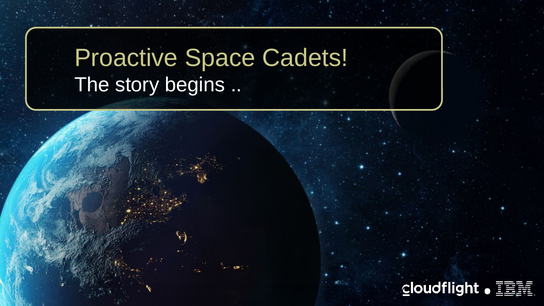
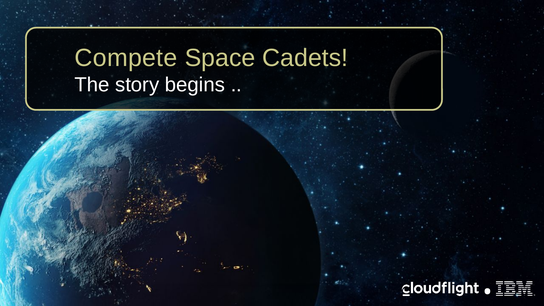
Proactive: Proactive -> Compete
